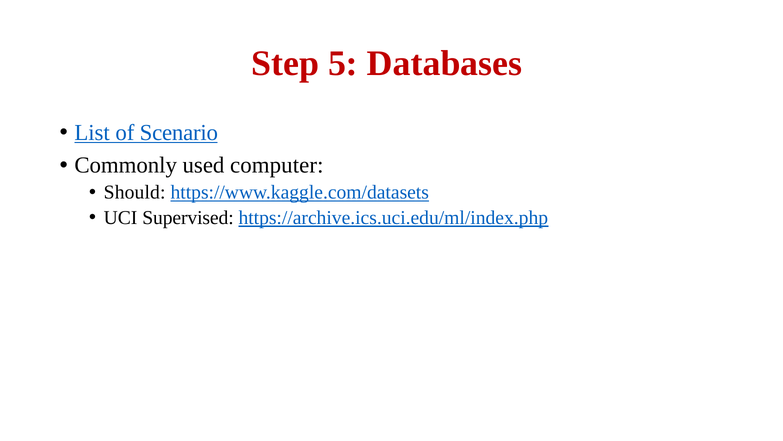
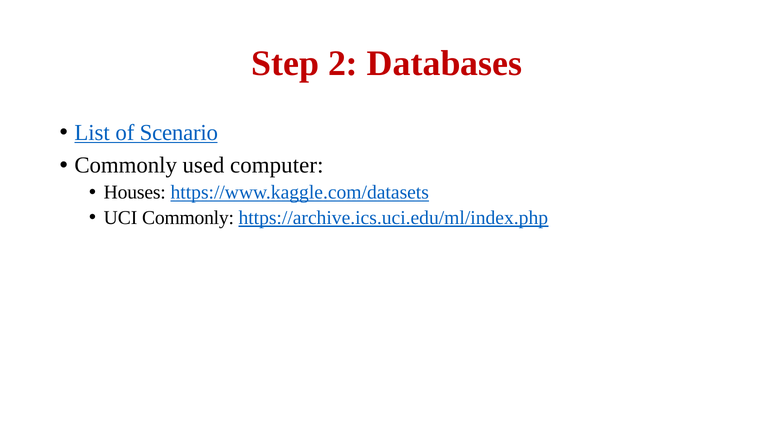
5: 5 -> 2
Should: Should -> Houses
UCI Supervised: Supervised -> Commonly
